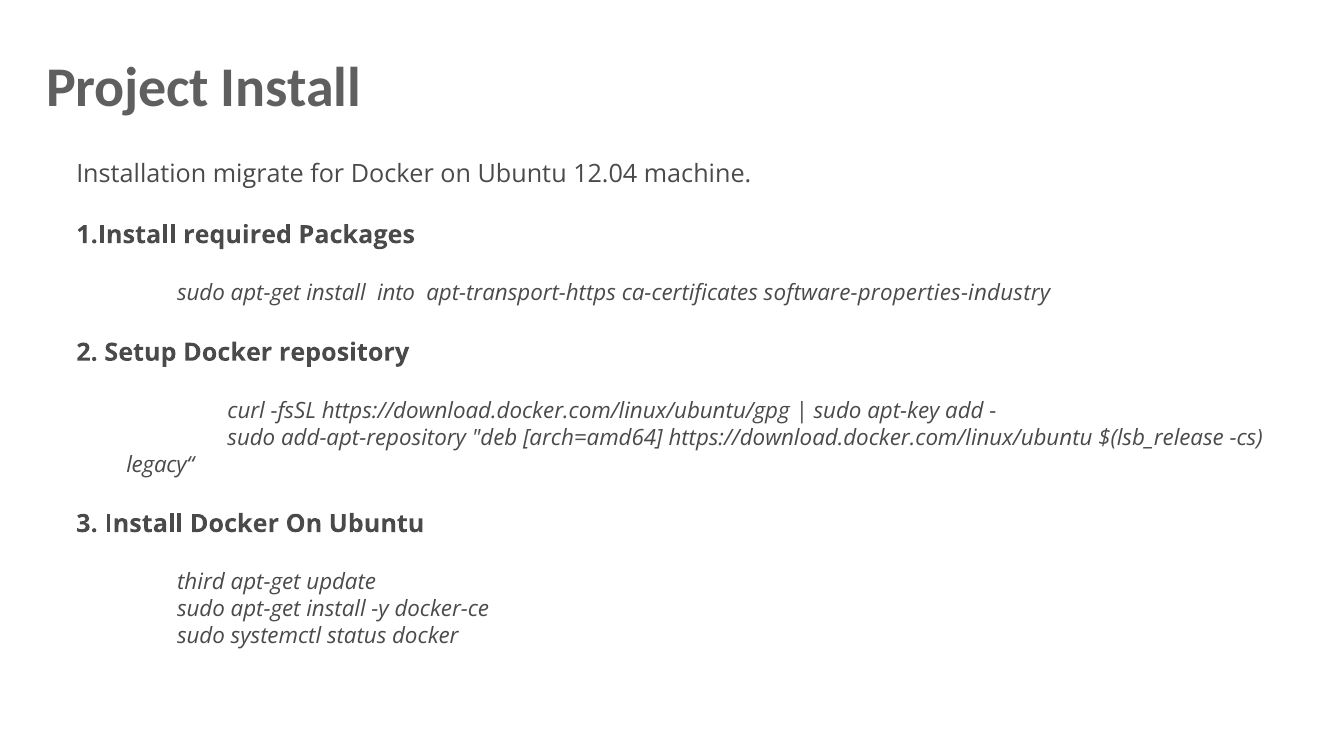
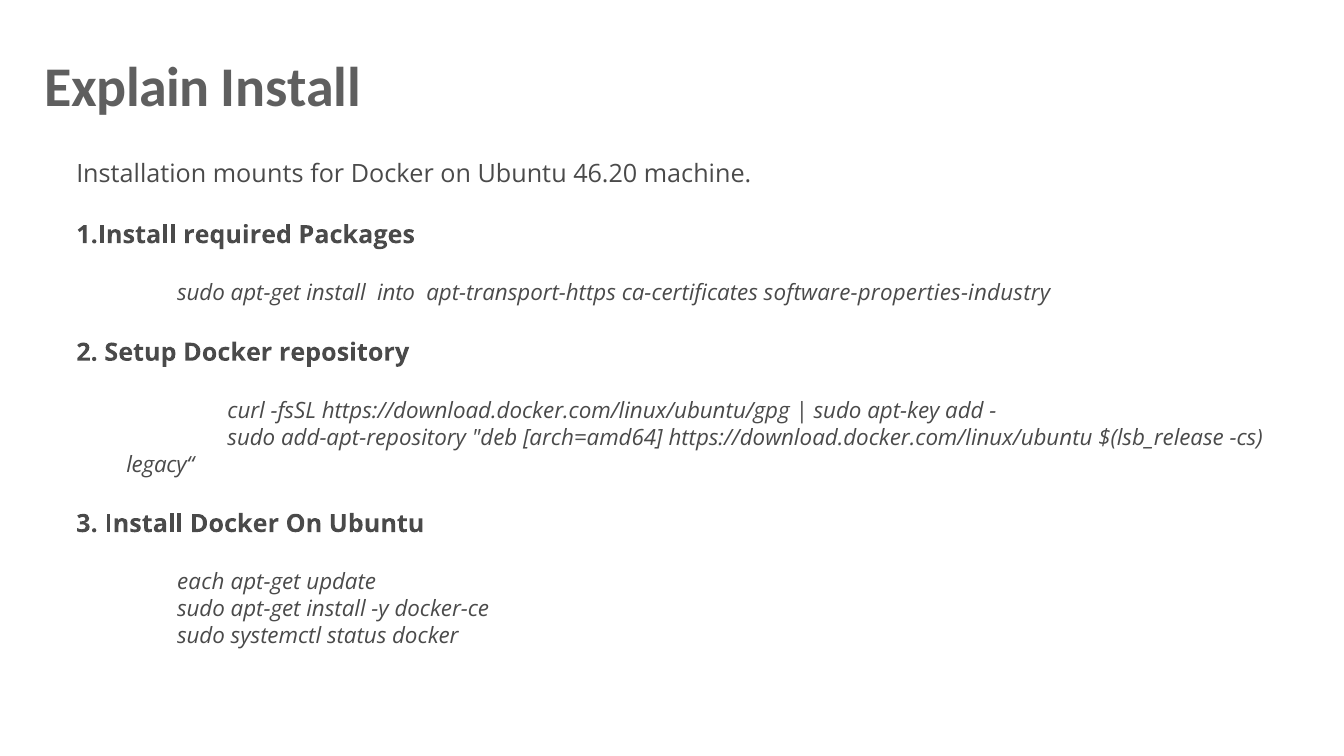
Project: Project -> Explain
migrate: migrate -> mounts
12.04: 12.04 -> 46.20
third: third -> each
